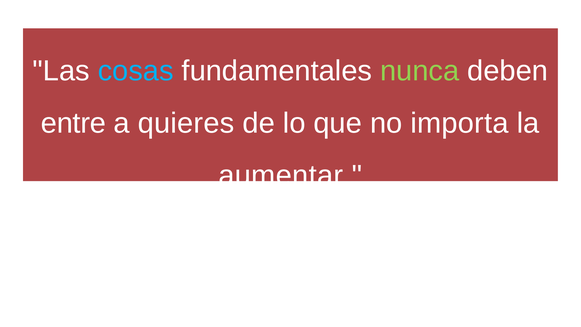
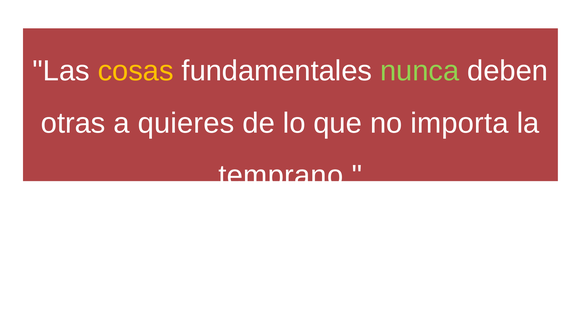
cosas colour: light blue -> yellow
entre: entre -> otras
aumentar: aumentar -> temprano
